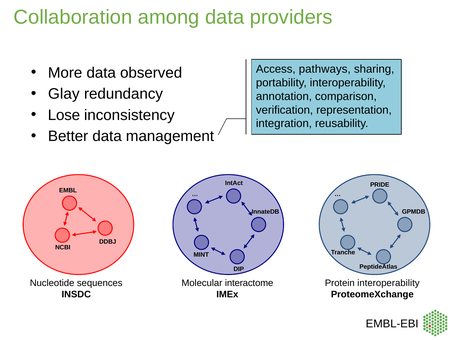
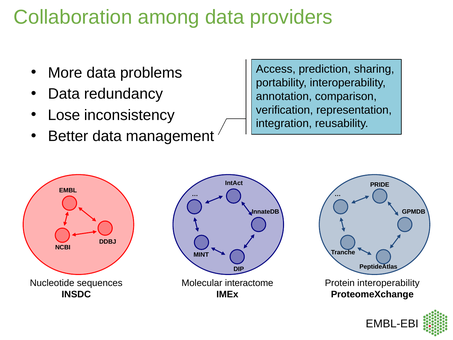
pathways: pathways -> prediction
observed: observed -> problems
Glay at (64, 94): Glay -> Data
